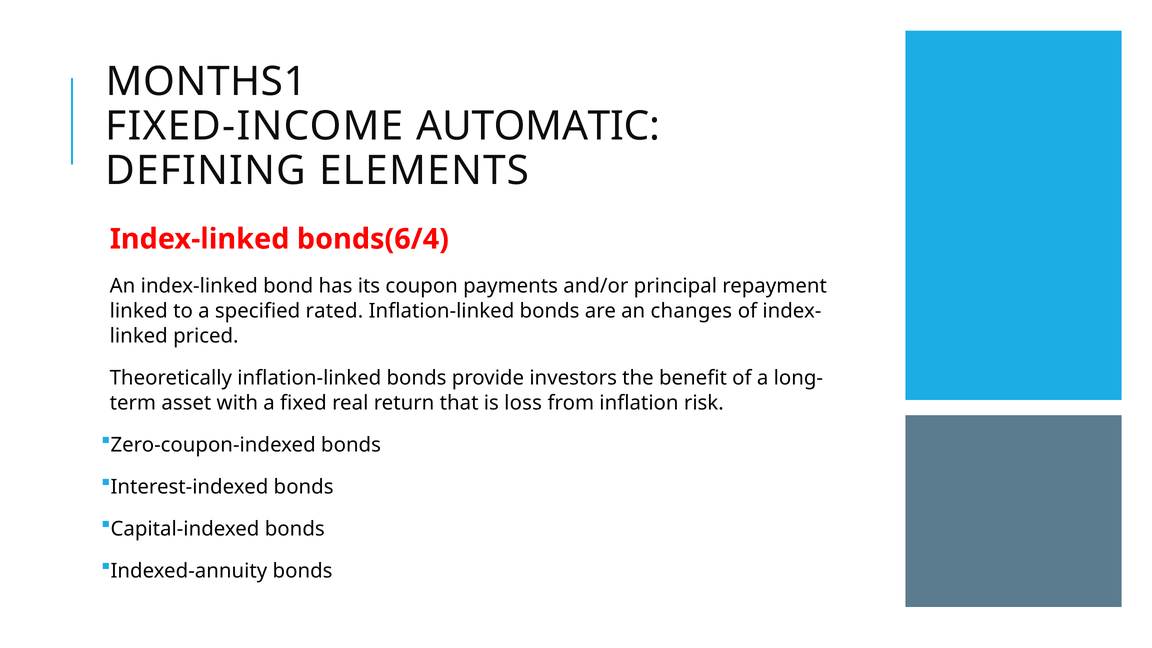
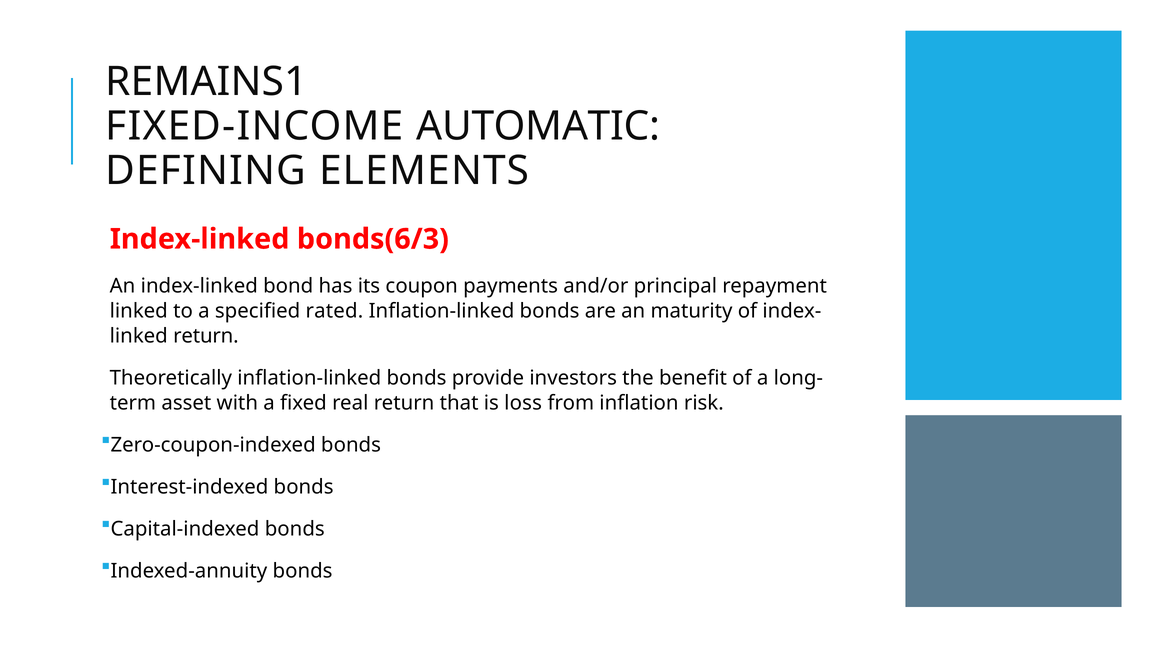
MONTHS1: MONTHS1 -> REMAINS1
bonds(6/4: bonds(6/4 -> bonds(6/3
changes: changes -> maturity
linked priced: priced -> return
